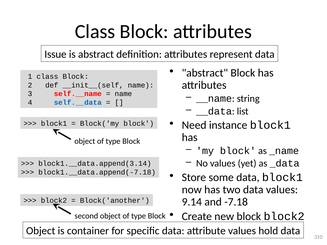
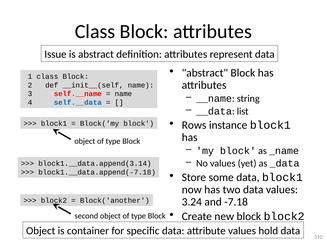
Need: Need -> Rows
9.14: 9.14 -> 3.24
